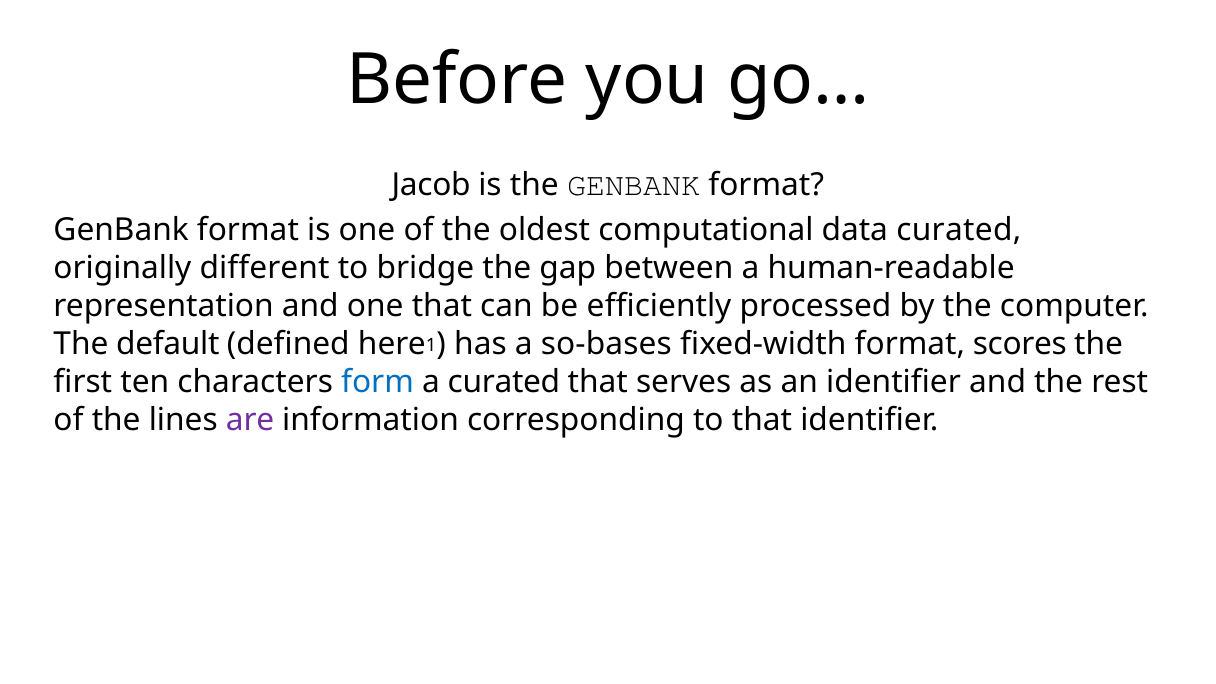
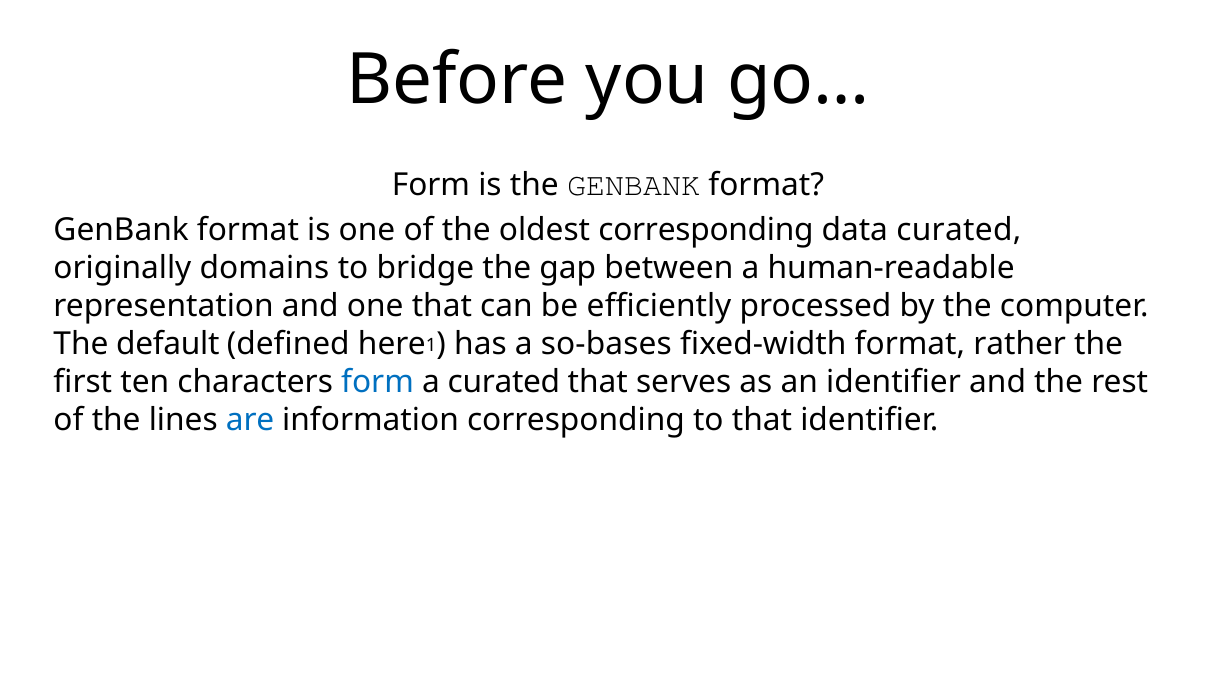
Jacob at (431, 185): Jacob -> Form
oldest computational: computational -> corresponding
different: different -> domains
scores: scores -> rather
are colour: purple -> blue
